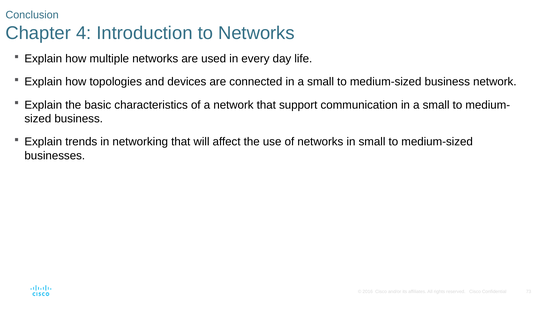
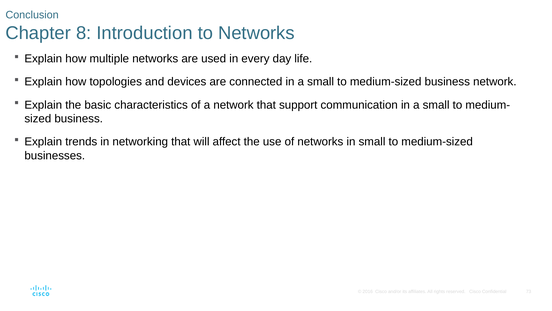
4: 4 -> 8
